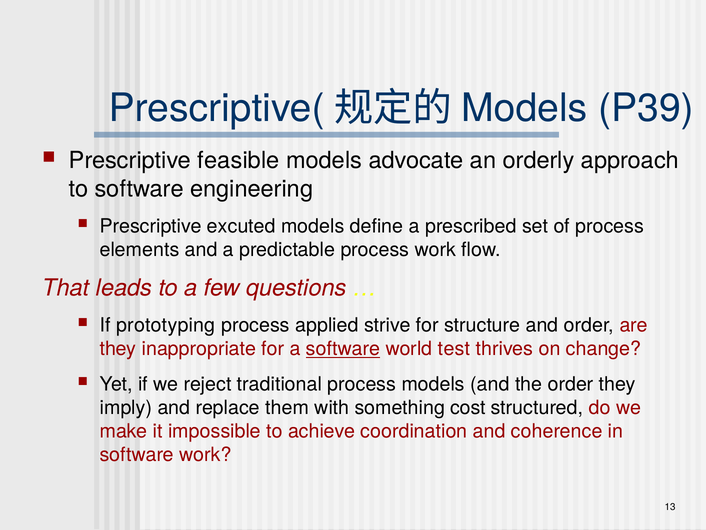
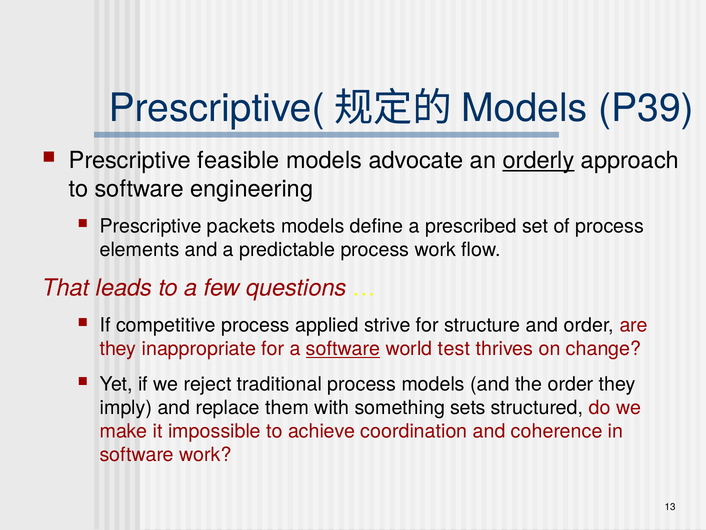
orderly underline: none -> present
excuted: excuted -> packets
prototyping: prototyping -> competitive
cost: cost -> sets
